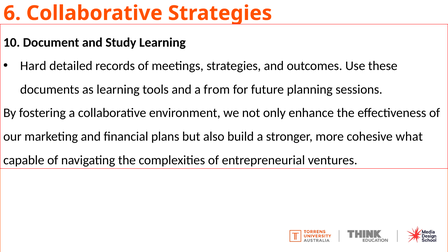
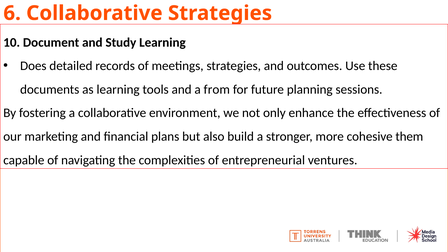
Hard: Hard -> Does
what: what -> them
